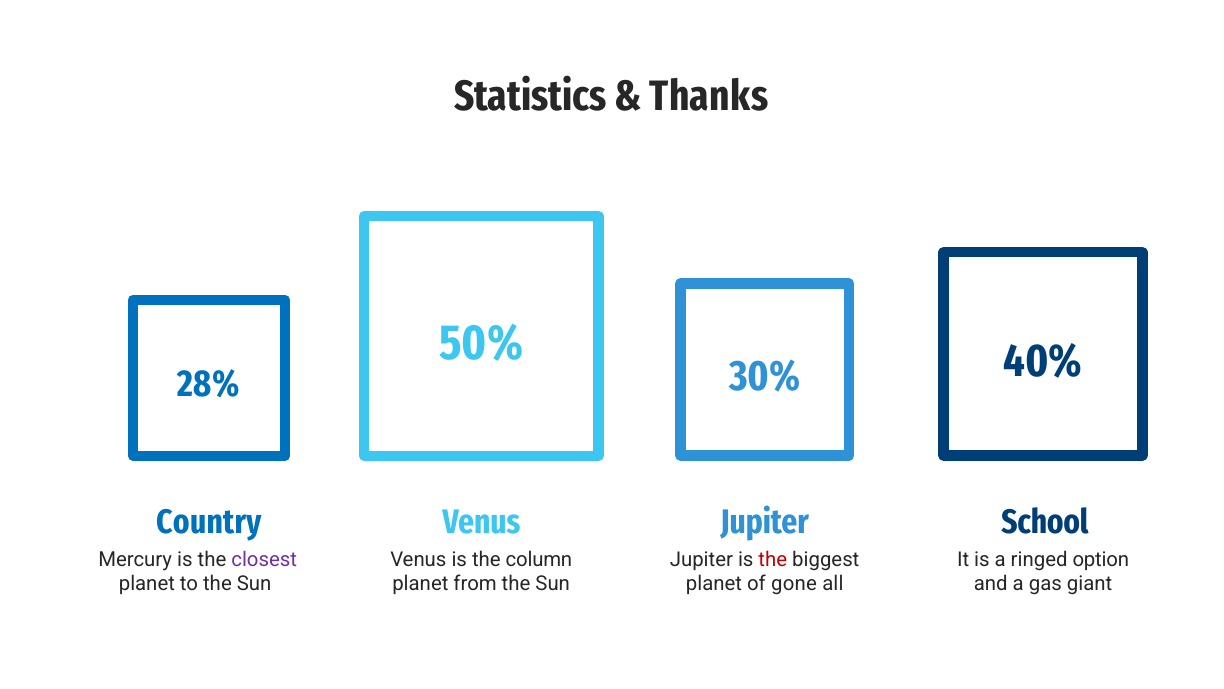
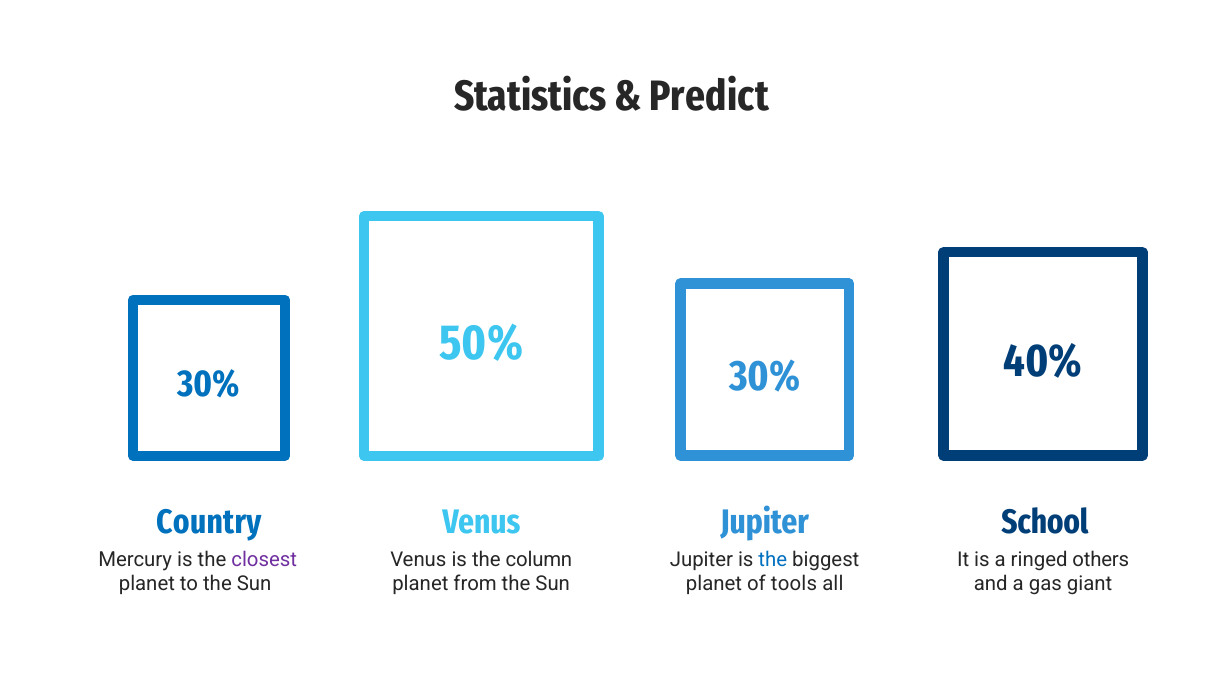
Thanks: Thanks -> Predict
28% at (209, 383): 28% -> 30%
the at (773, 559) colour: red -> blue
option: option -> others
gone: gone -> tools
